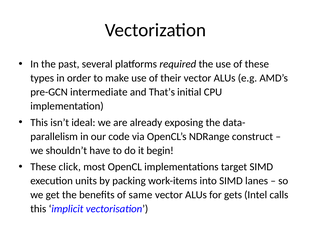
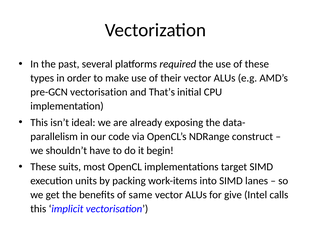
pre-GCN intermediate: intermediate -> vectorisation
click: click -> suits
gets: gets -> give
